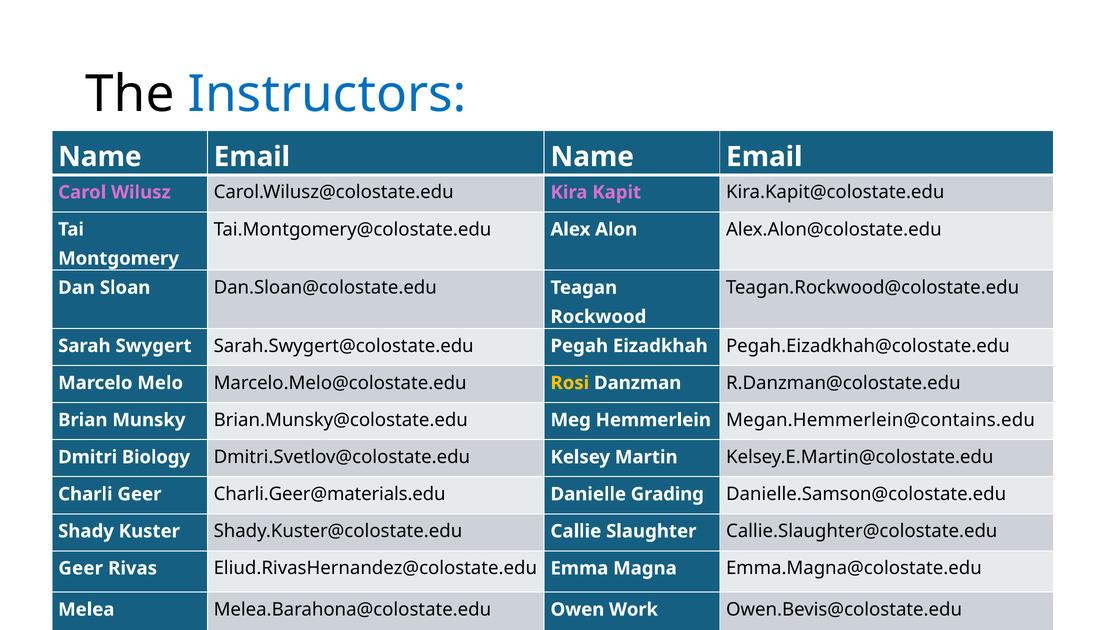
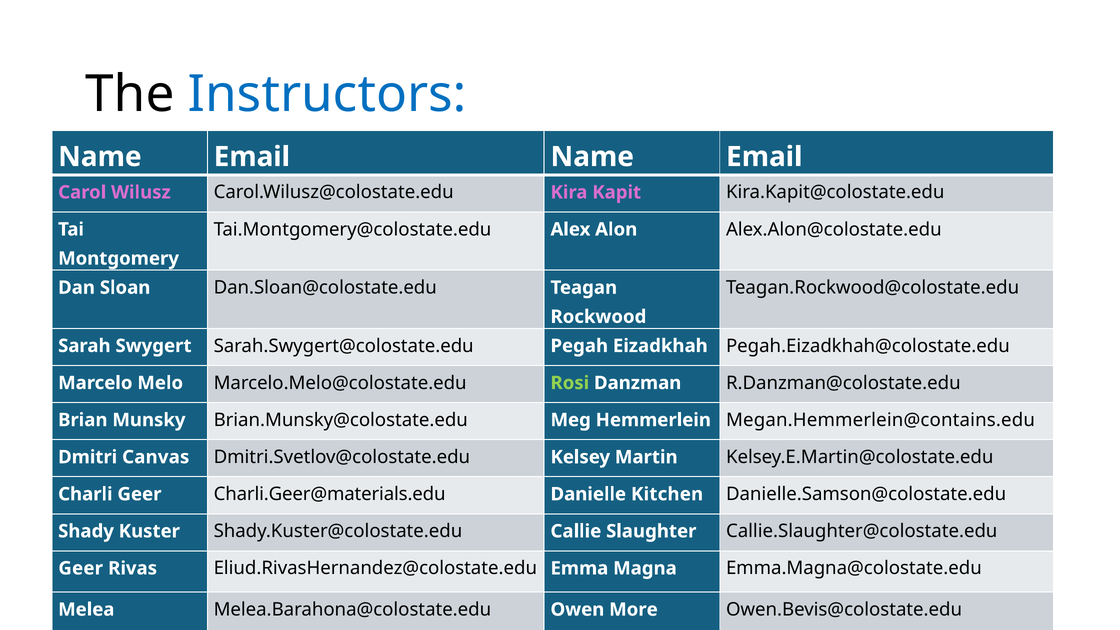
Rosi colour: yellow -> light green
Biology: Biology -> Canvas
Grading: Grading -> Kitchen
Work: Work -> More
